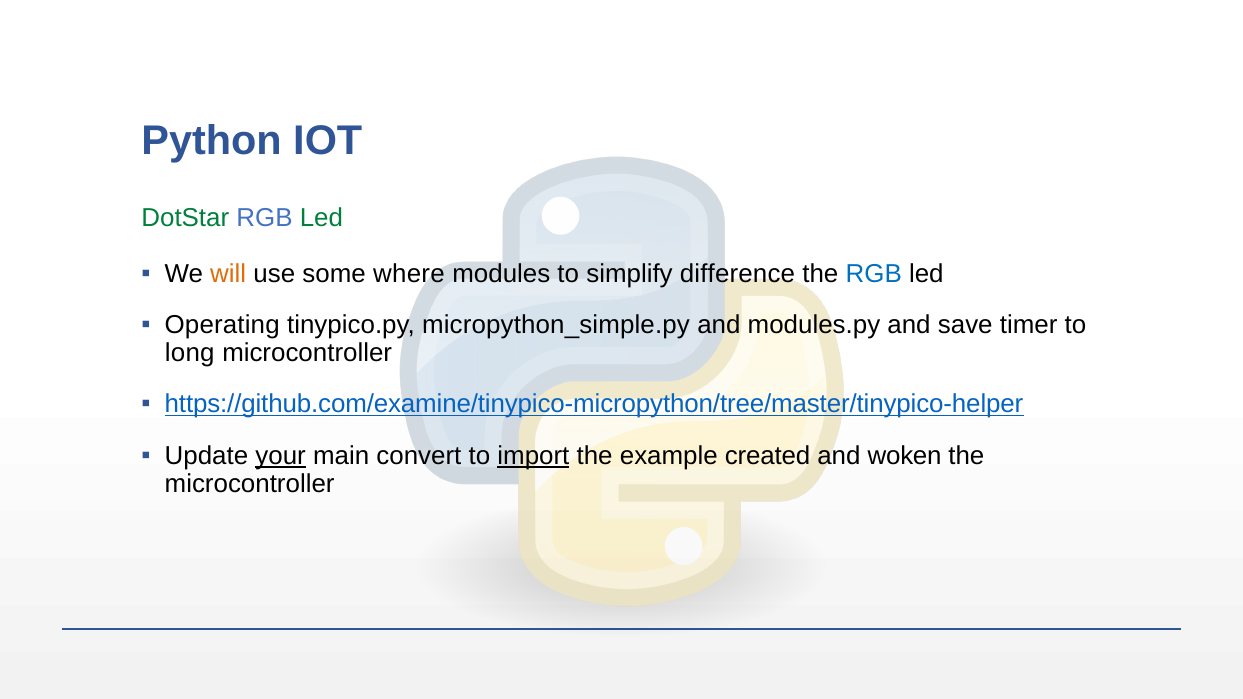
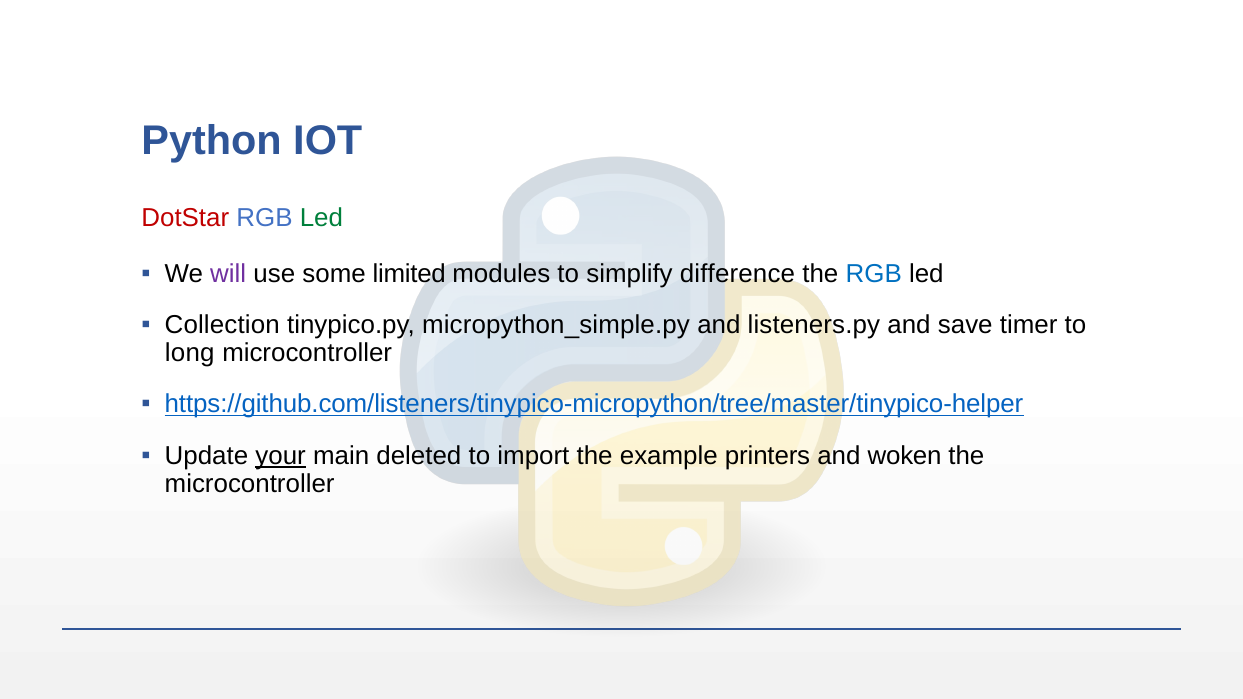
DotStar colour: green -> red
will colour: orange -> purple
where: where -> limited
Operating: Operating -> Collection
modules.py: modules.py -> listeners.py
https://github.com/examine/tinypico-micropython/tree/master/tinypico-helper: https://github.com/examine/tinypico-micropython/tree/master/tinypico-helper -> https://github.com/listeners/tinypico-micropython/tree/master/tinypico-helper
convert: convert -> deleted
import underline: present -> none
created: created -> printers
